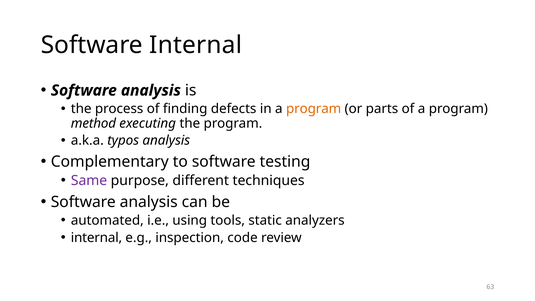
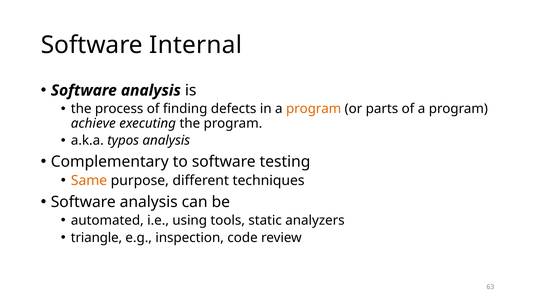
method: method -> achieve
Same colour: purple -> orange
internal at (96, 238): internal -> triangle
